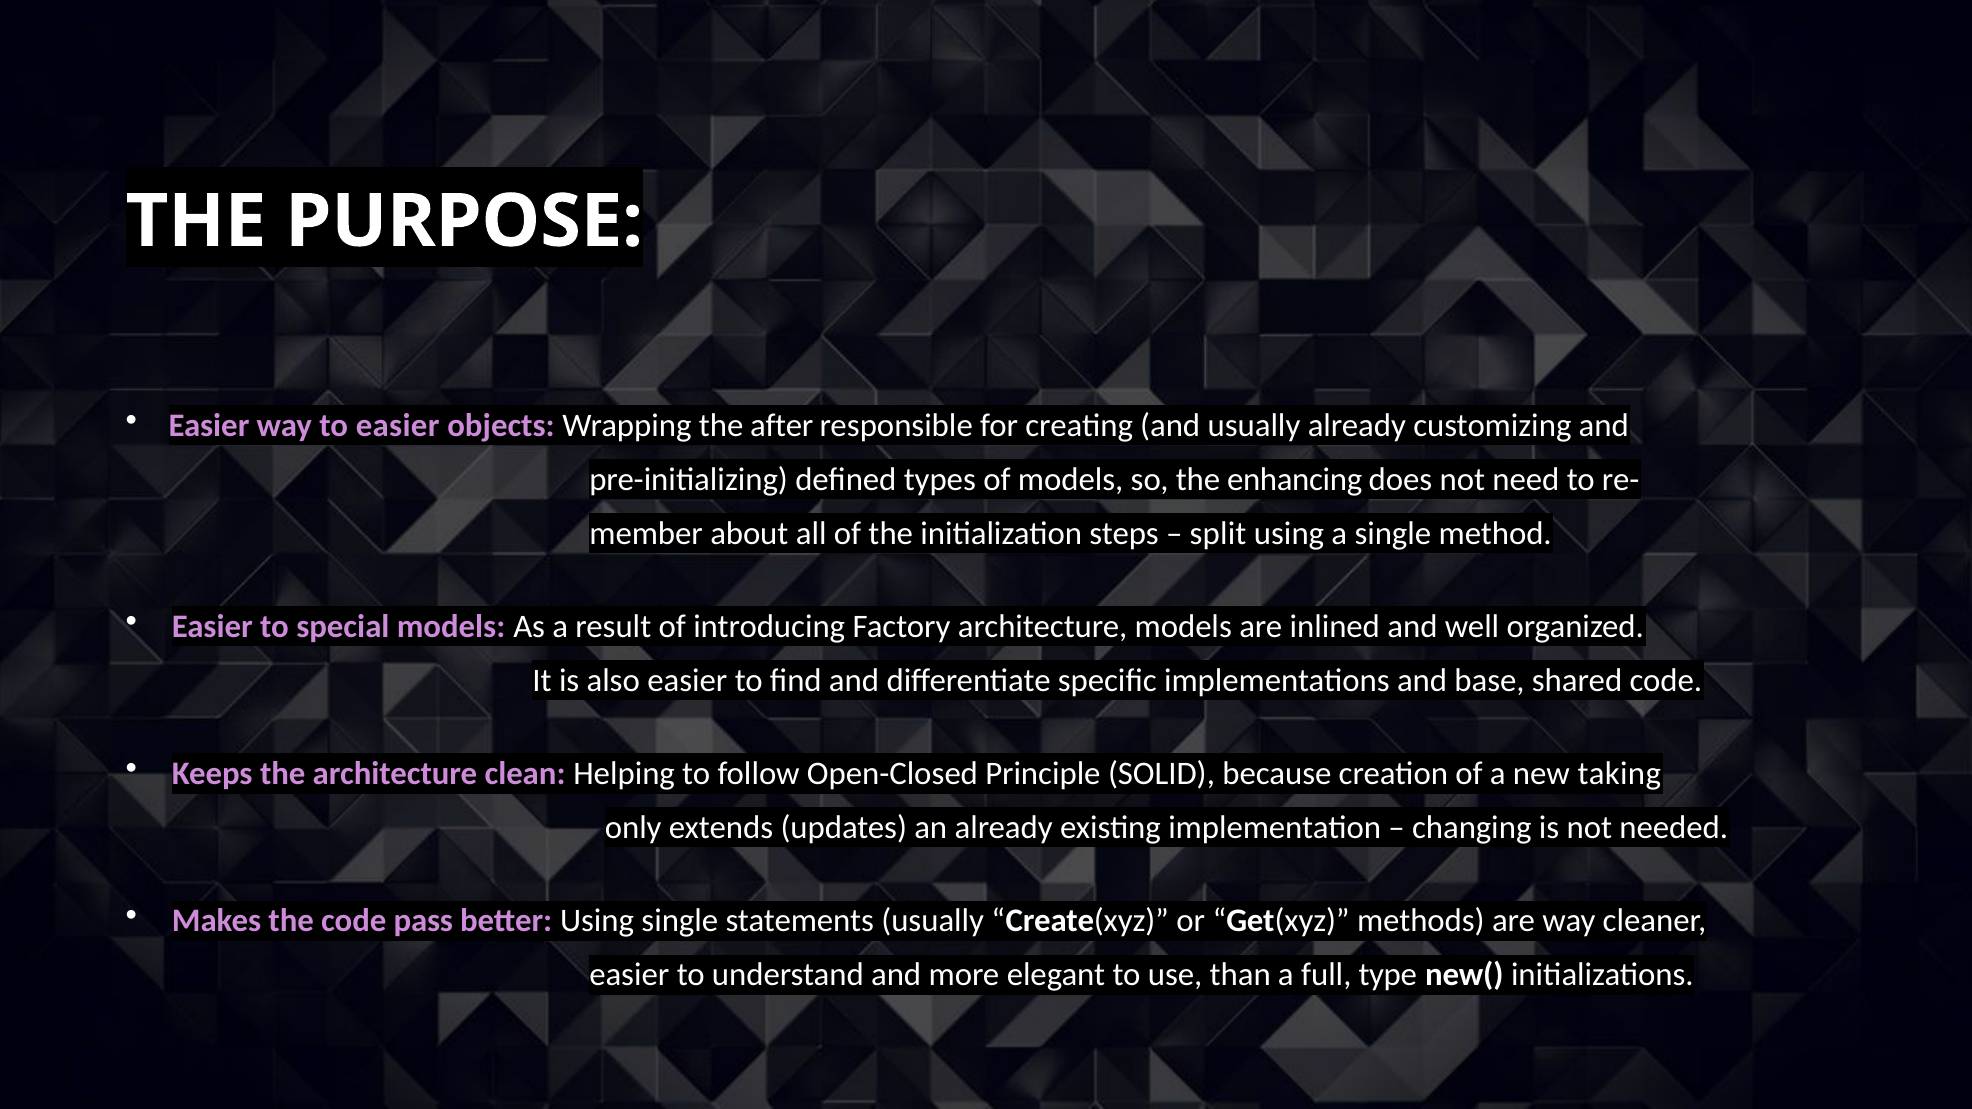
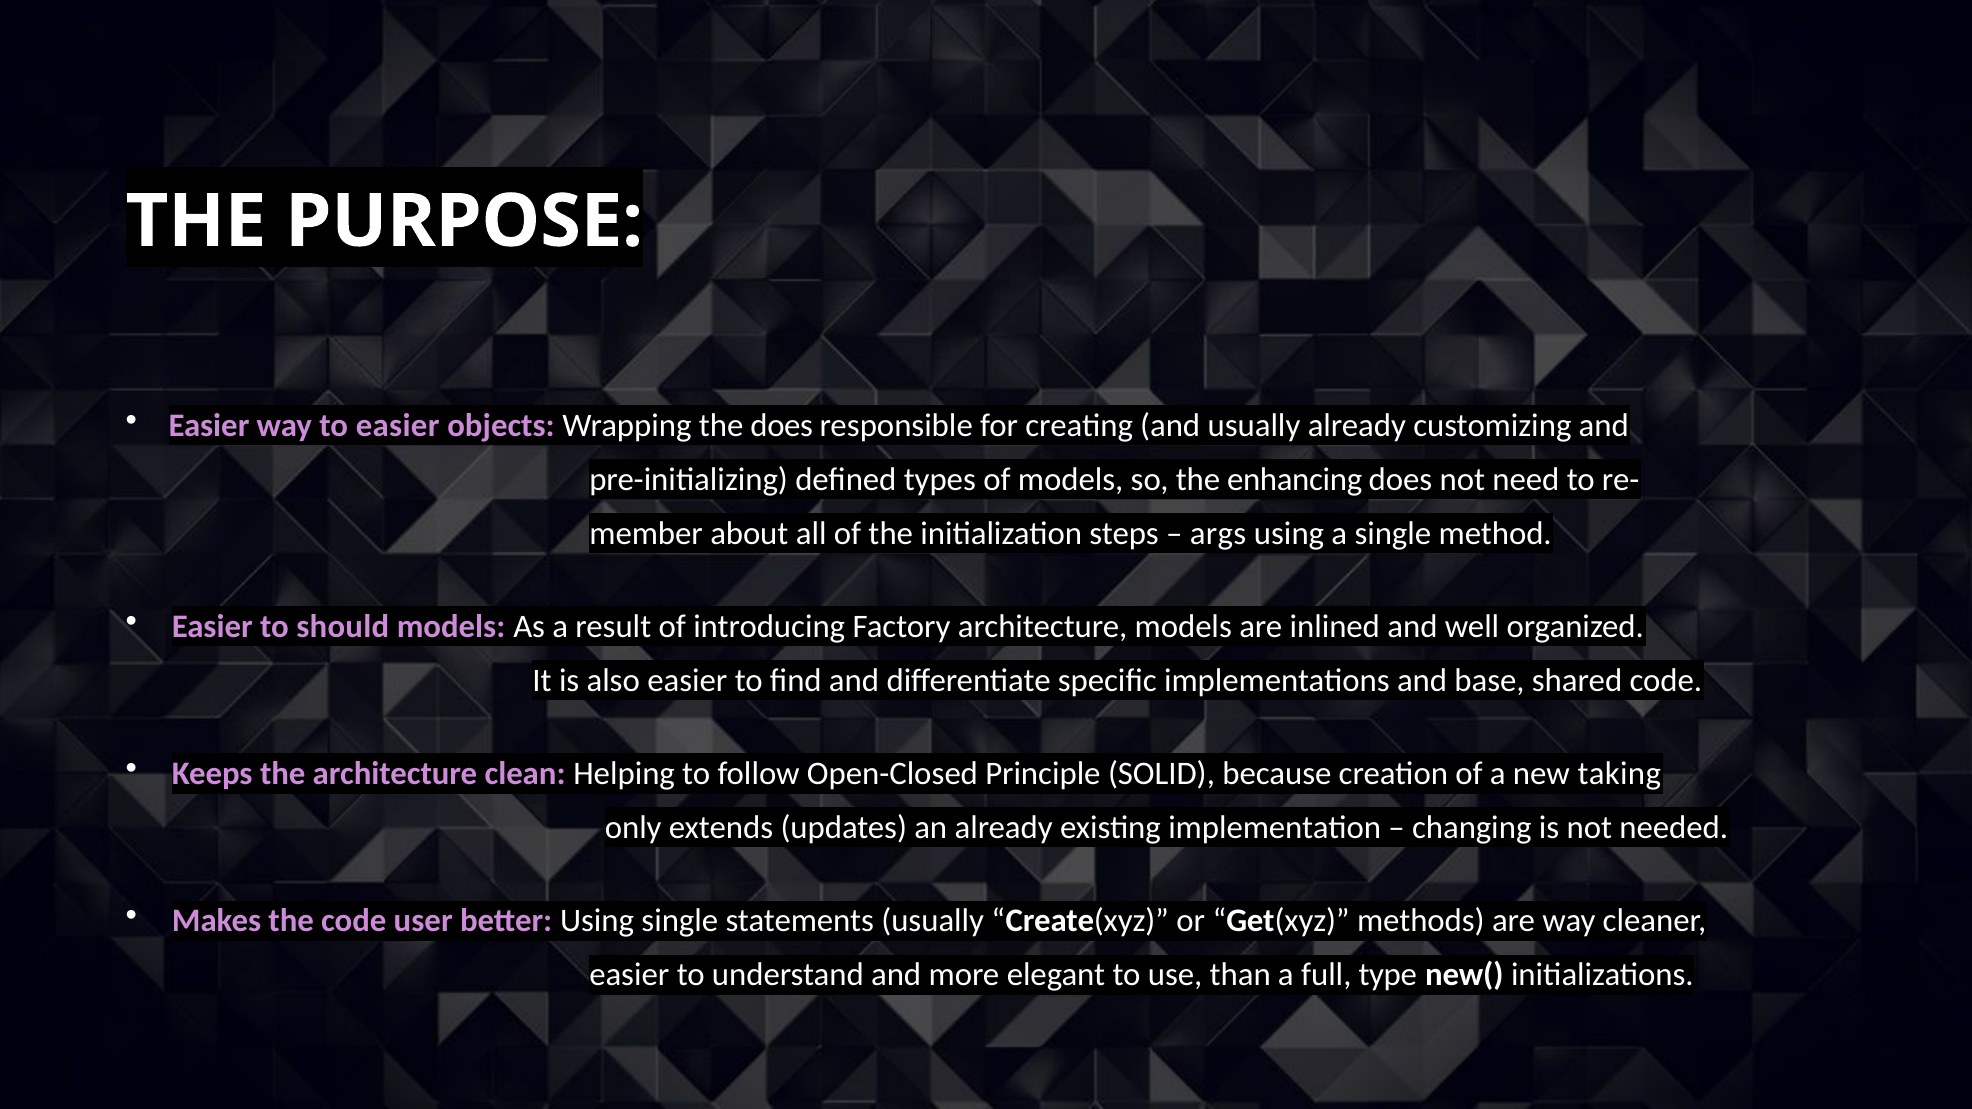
the after: after -> does
split: split -> args
special: special -> should
pass: pass -> user
